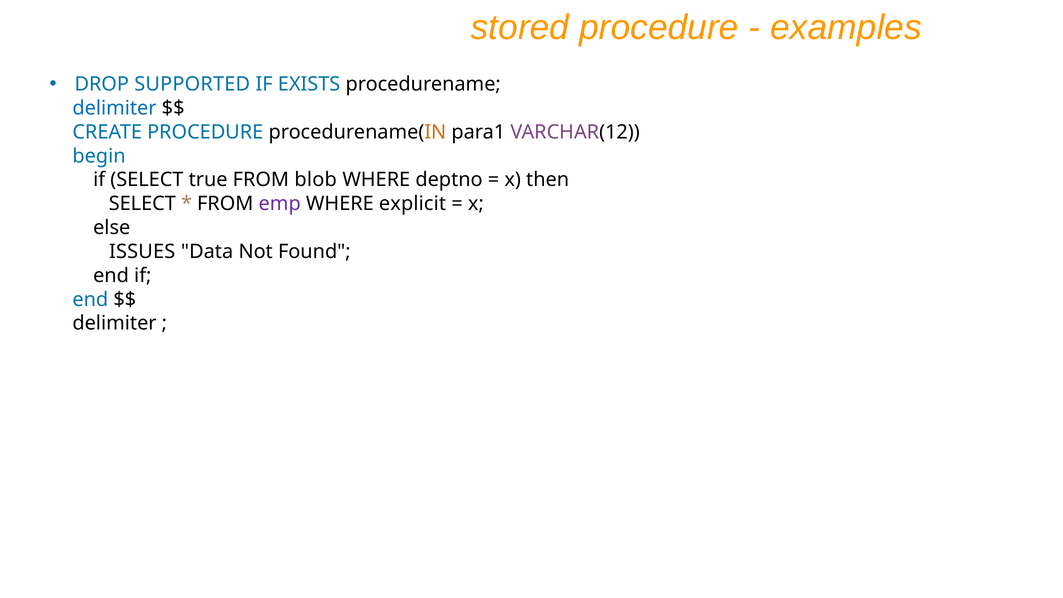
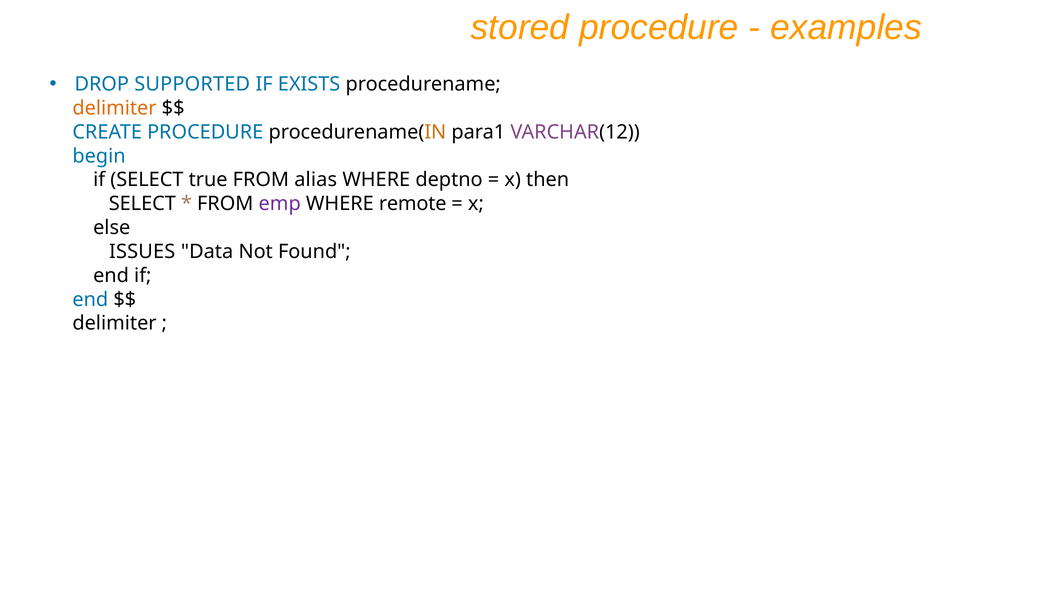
delimiter at (115, 108) colour: blue -> orange
blob: blob -> alias
explicit: explicit -> remote
